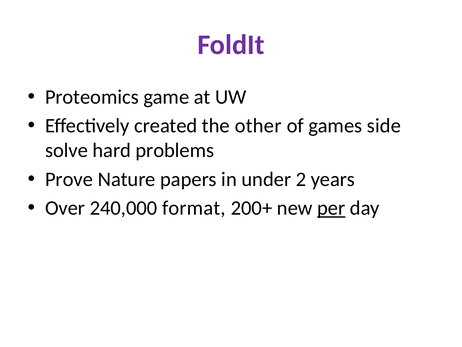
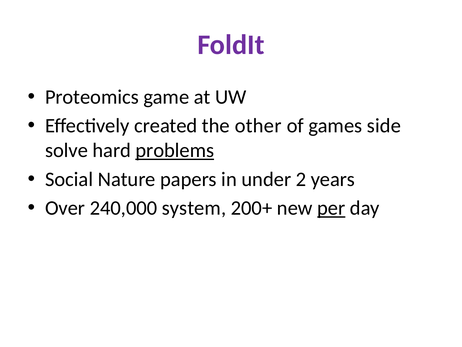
problems underline: none -> present
Prove: Prove -> Social
format: format -> system
